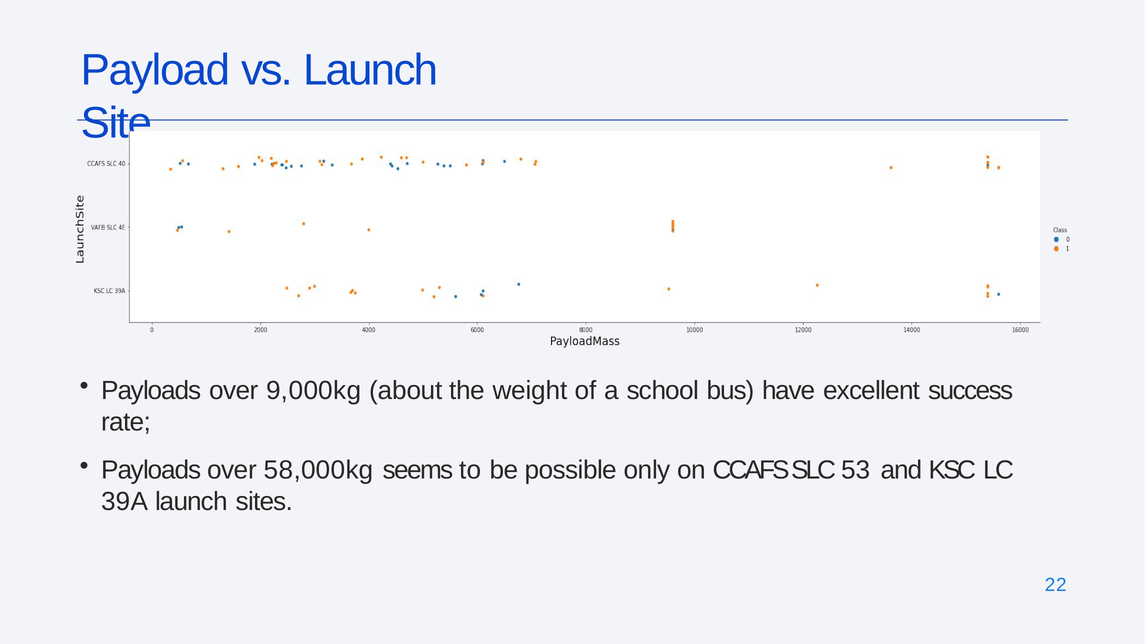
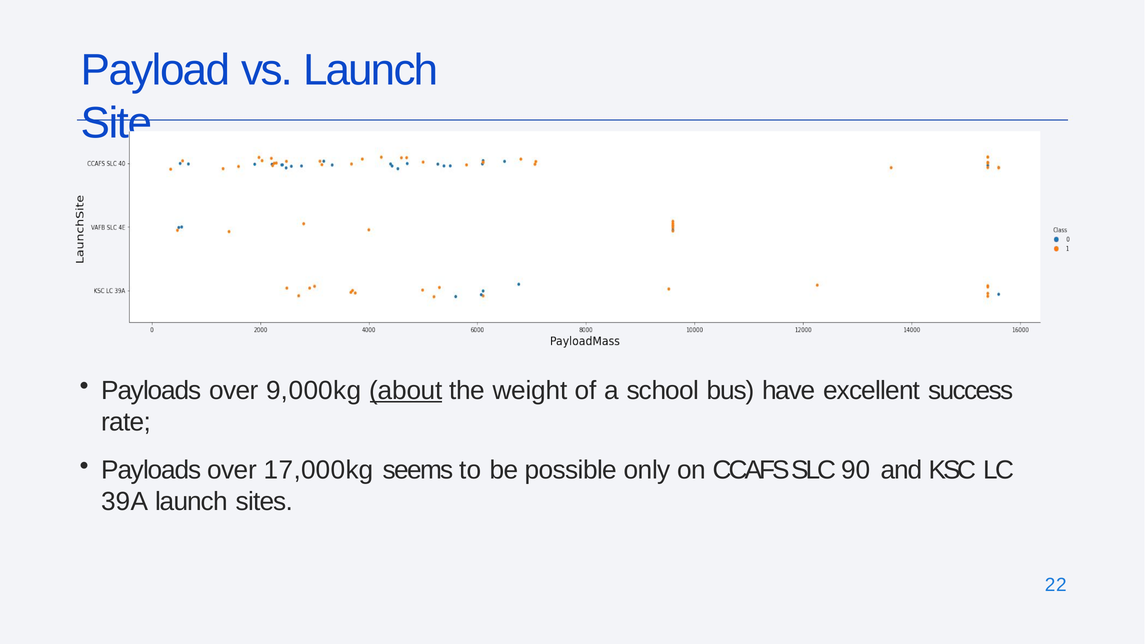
about underline: none -> present
58,000kg: 58,000kg -> 17,000kg
53: 53 -> 90
